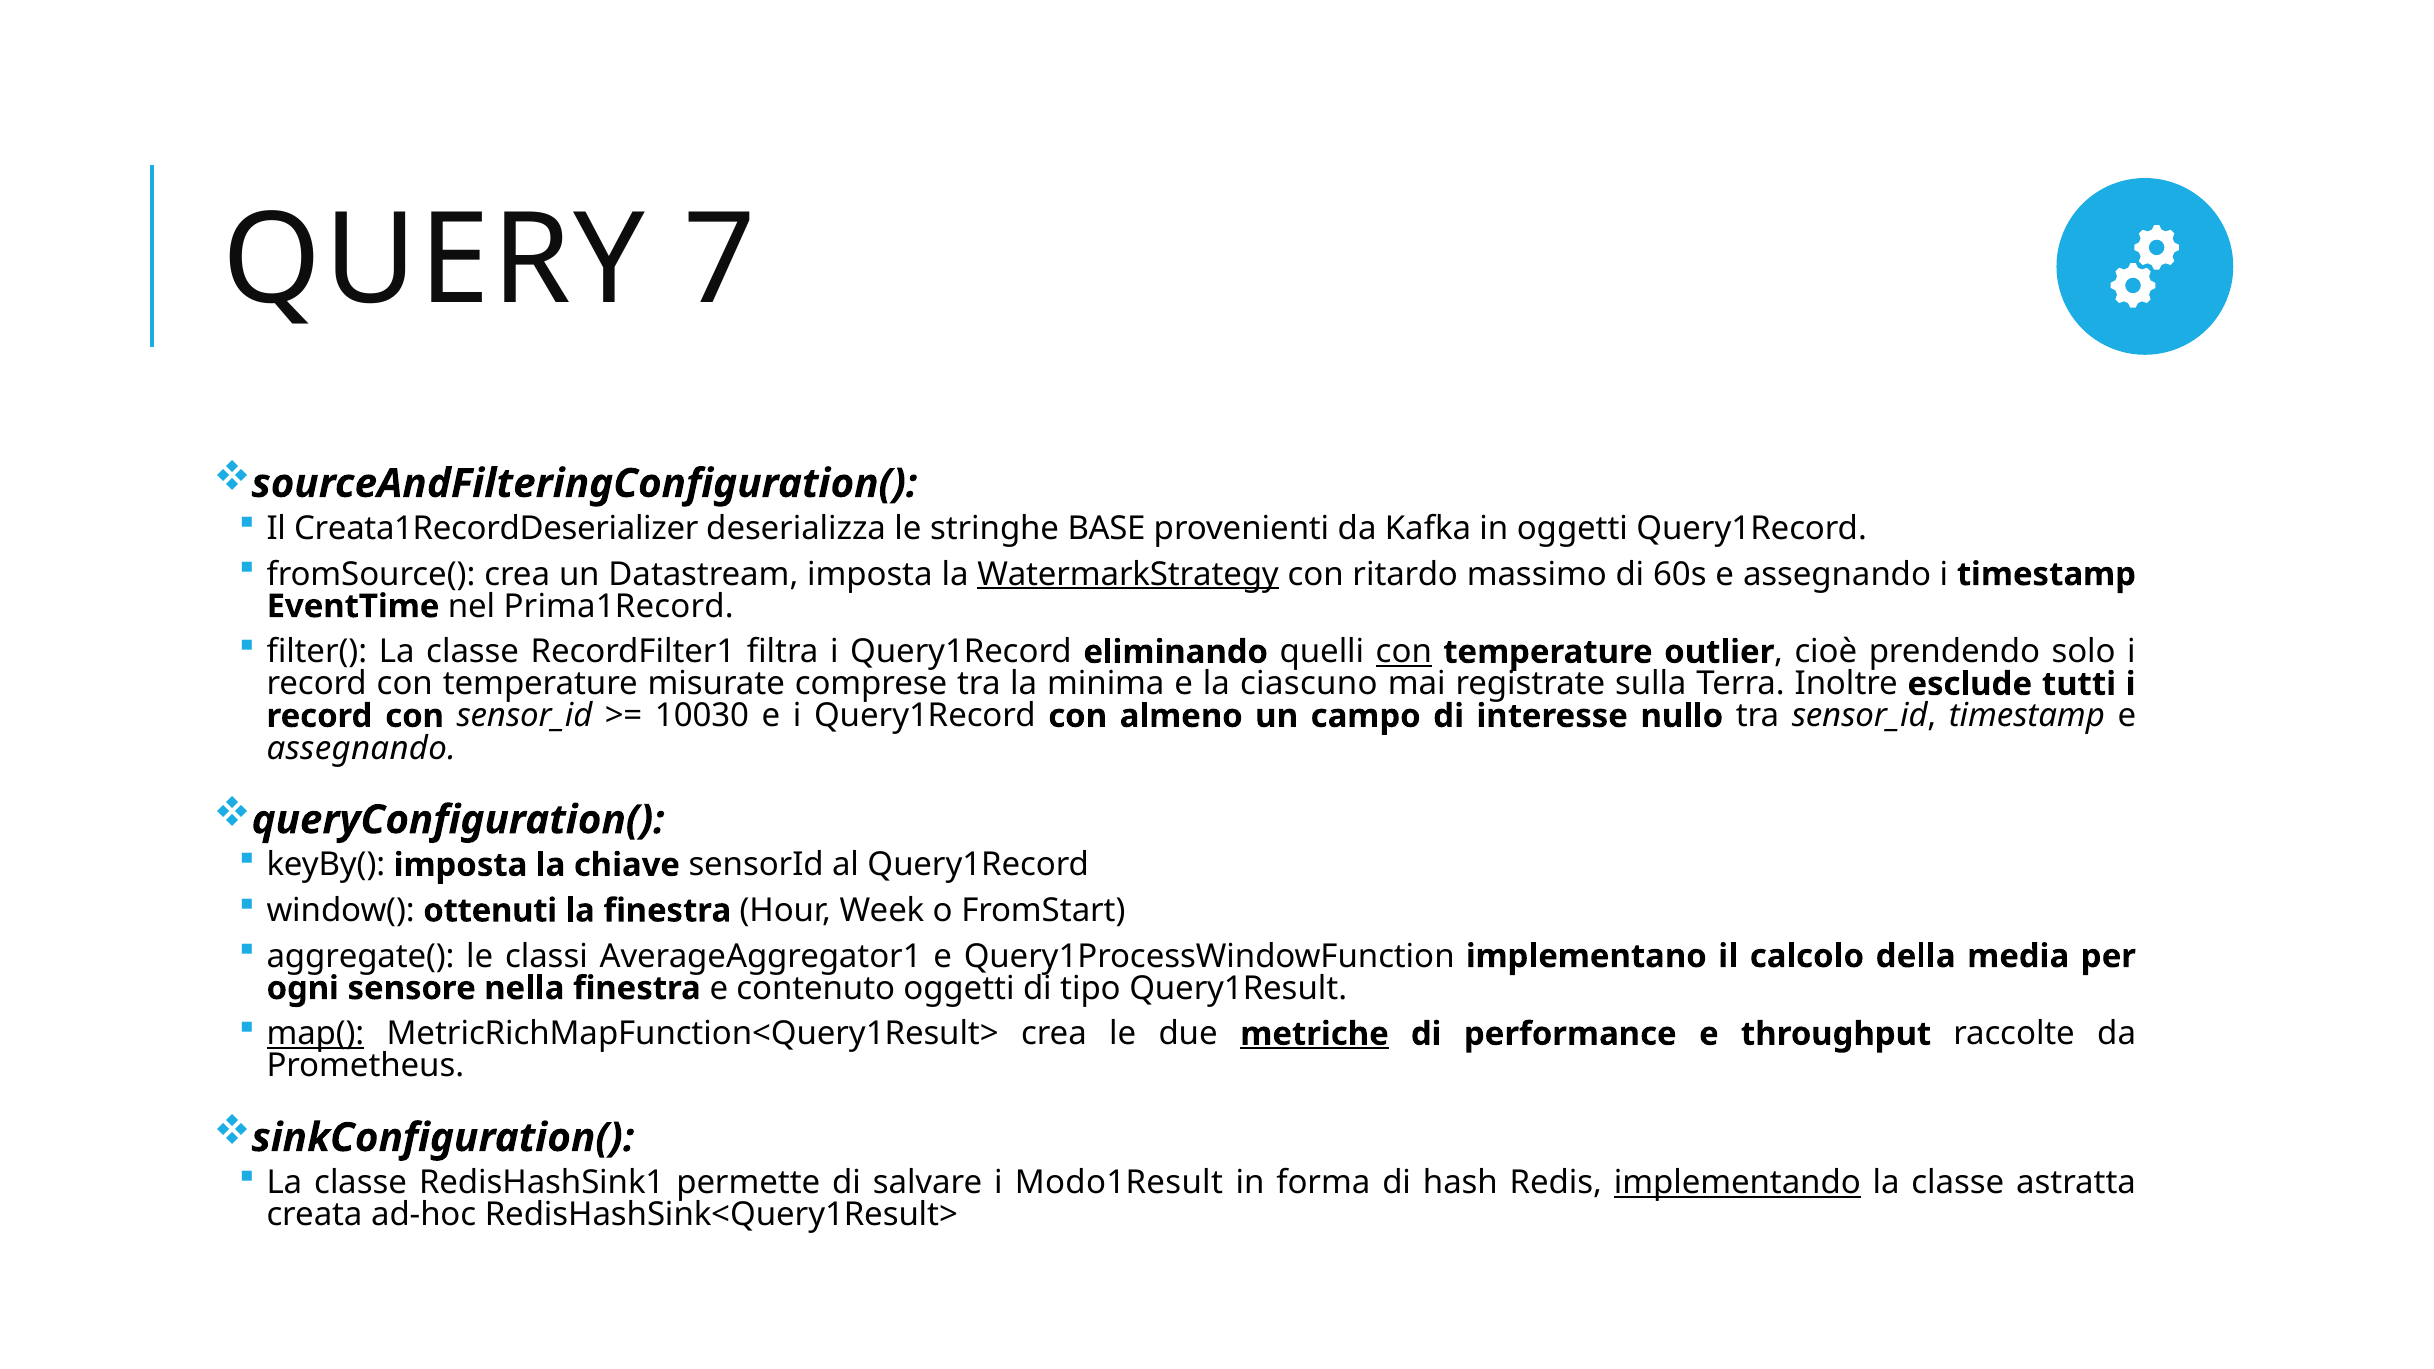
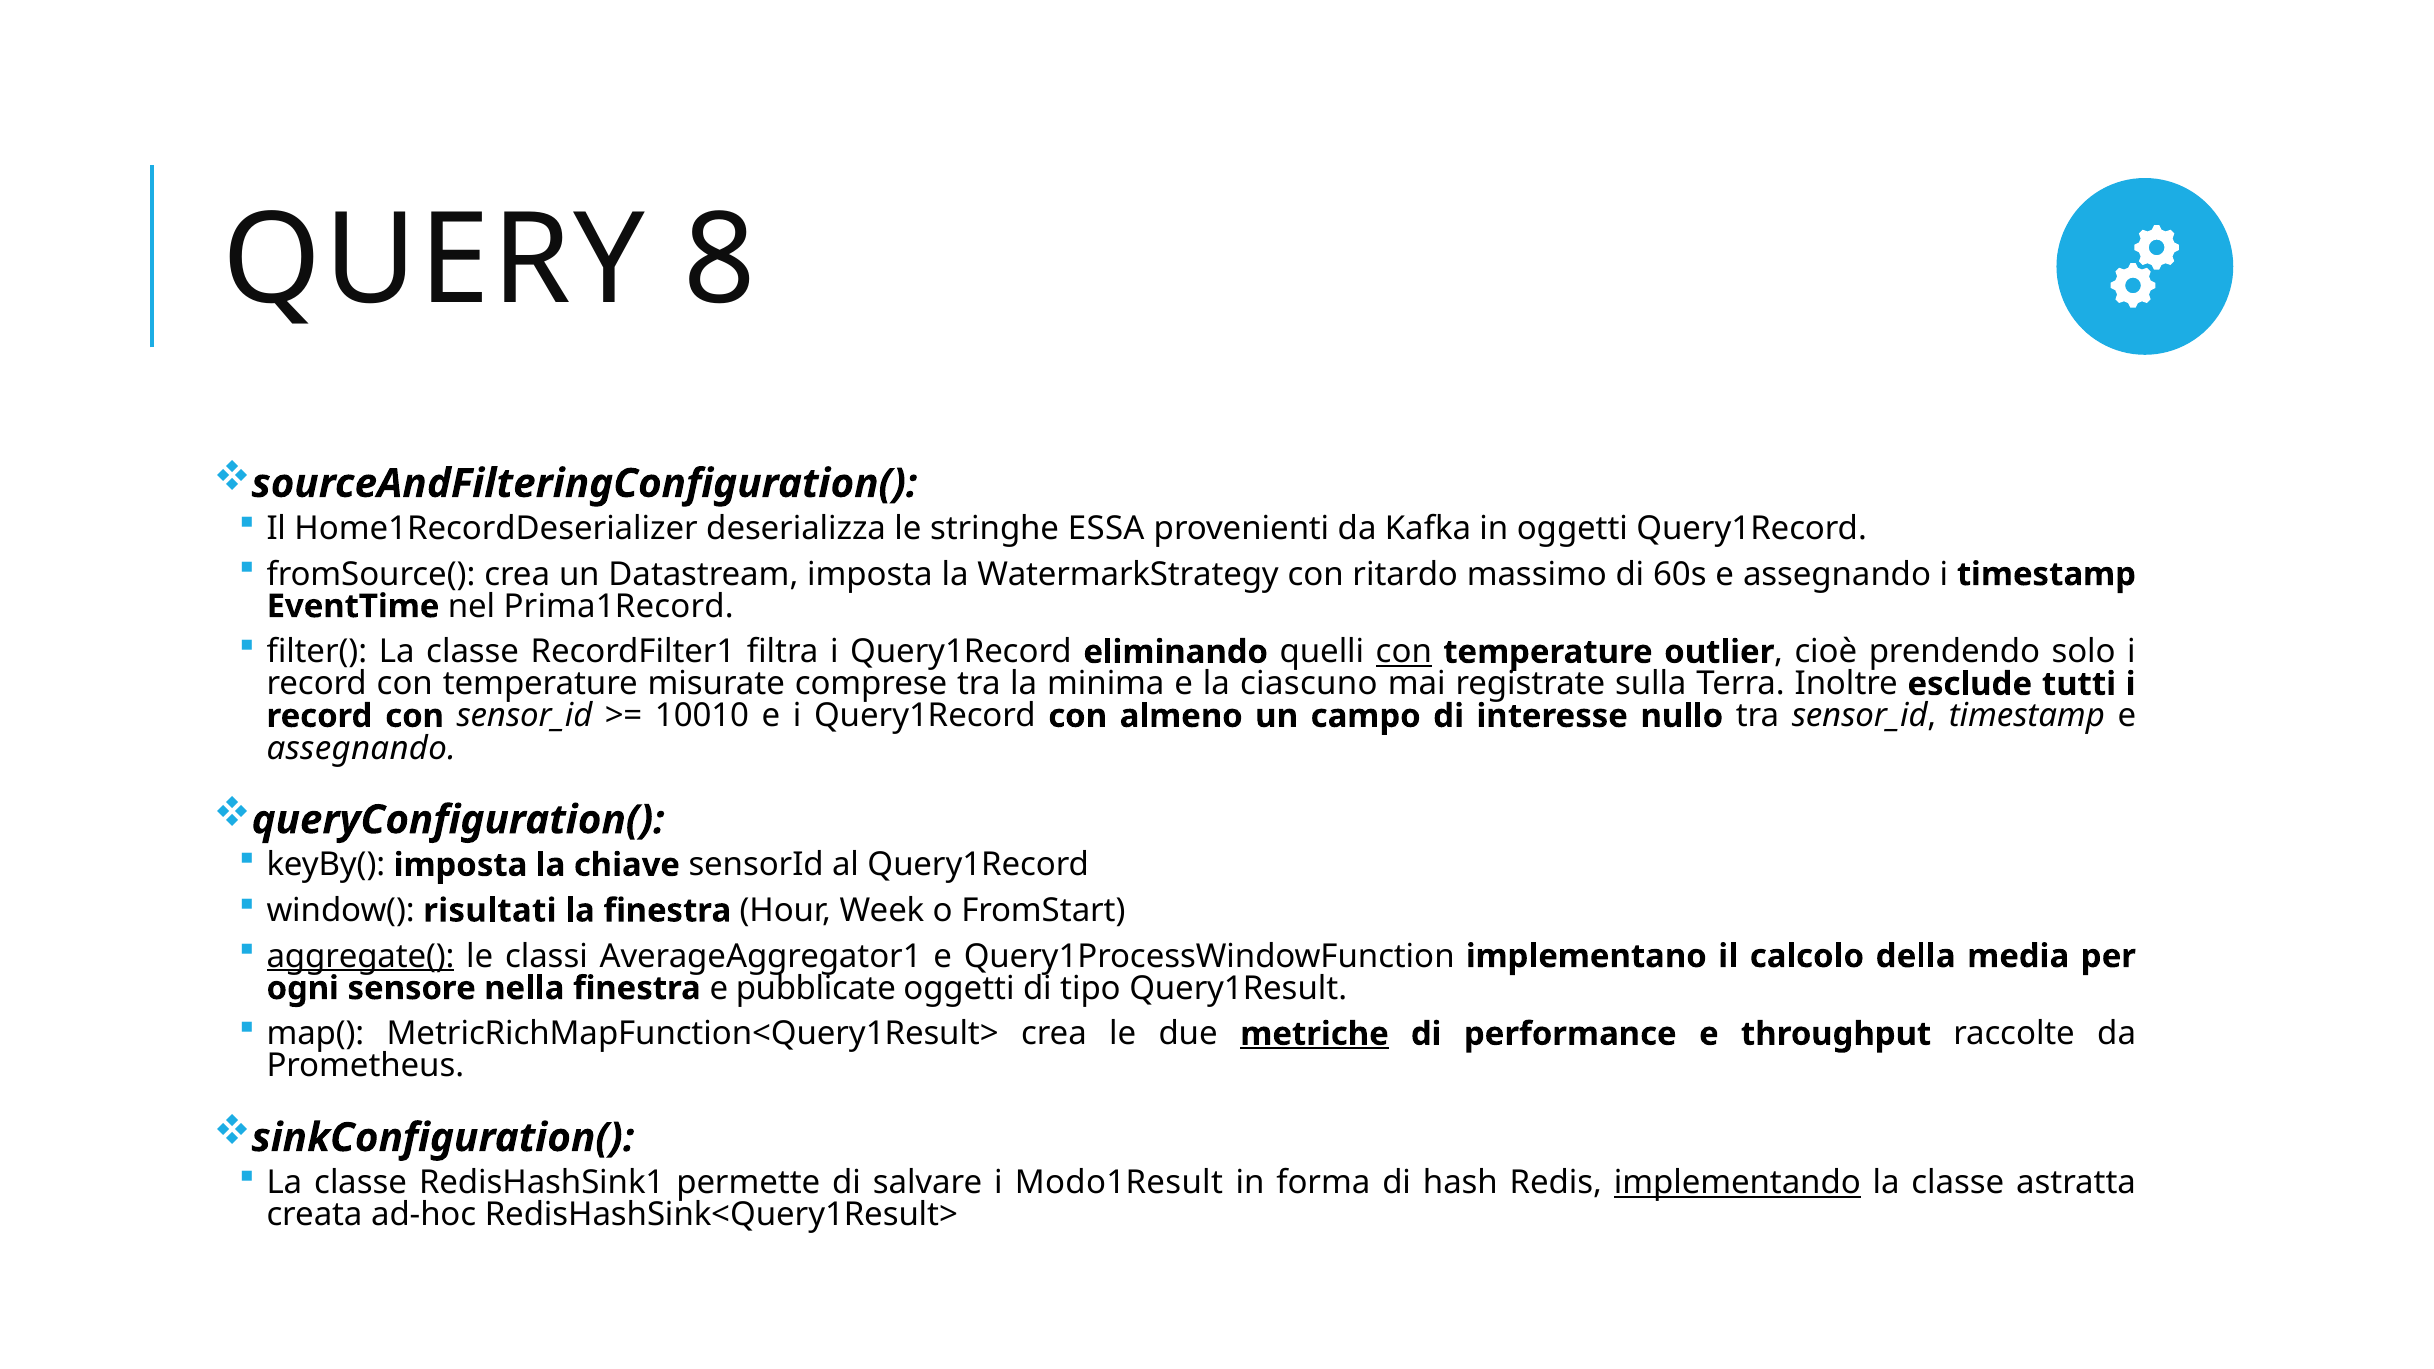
7: 7 -> 8
Creata1RecordDeserializer: Creata1RecordDeserializer -> Home1RecordDeserializer
BASE: BASE -> ESSA
WatermarkStrategy underline: present -> none
10030: 10030 -> 10010
ottenuti: ottenuti -> risultati
aggregate( underline: none -> present
contenuto: contenuto -> pubblicate
map( underline: present -> none
